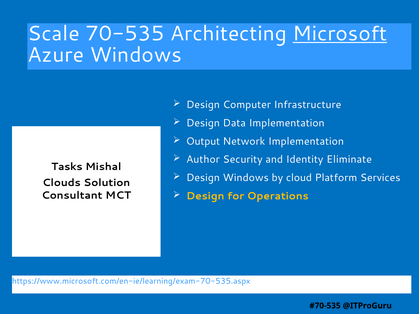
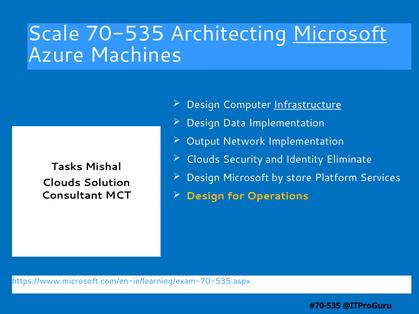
Azure Windows: Windows -> Machines
Infrastructure underline: none -> present
Author at (203, 160): Author -> Clouds
Design Windows: Windows -> Microsoft
cloud: cloud -> store
